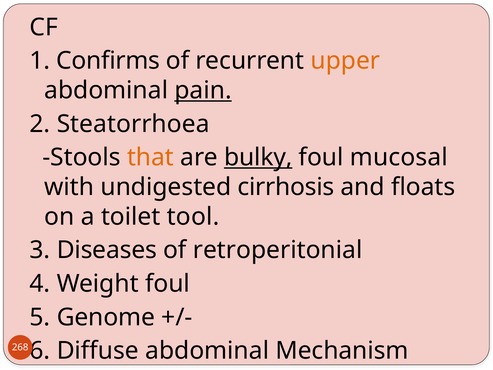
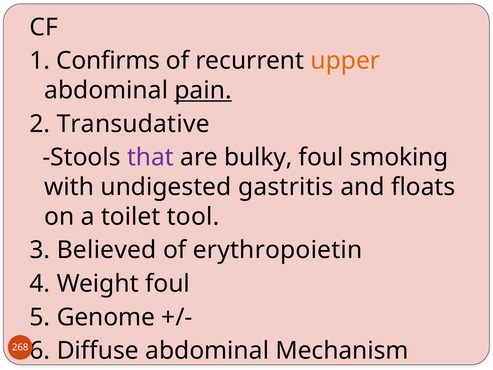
Steatorrhoea: Steatorrhoea -> Transudative
that colour: orange -> purple
bulky underline: present -> none
mucosal: mucosal -> smoking
cirrhosis: cirrhosis -> gastritis
Diseases: Diseases -> Believed
retroperitonial: retroperitonial -> erythropoietin
